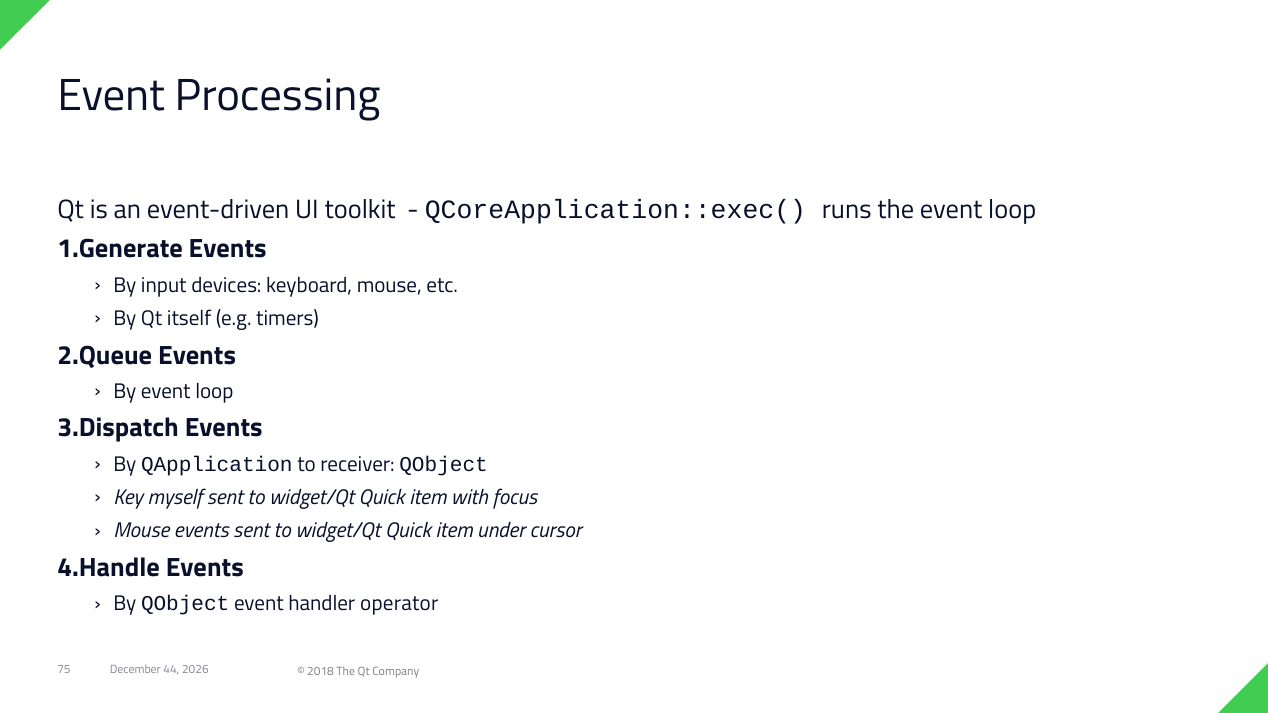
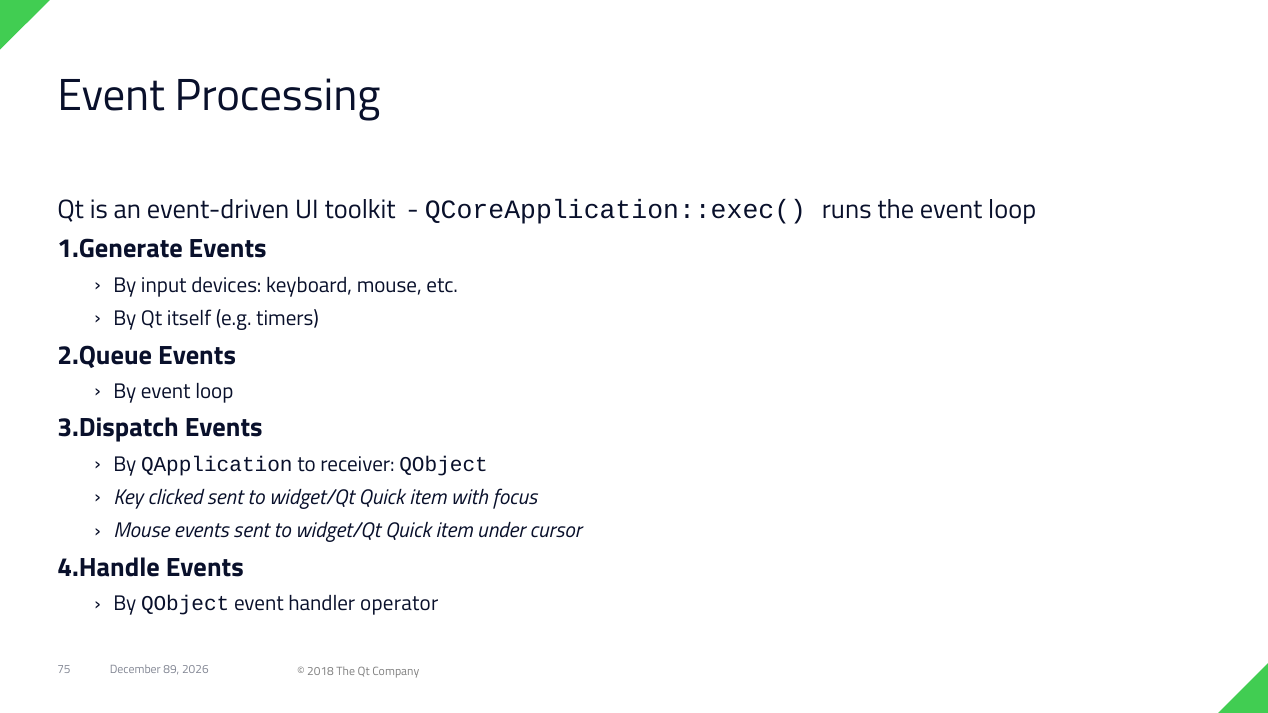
myself: myself -> clicked
44: 44 -> 89
